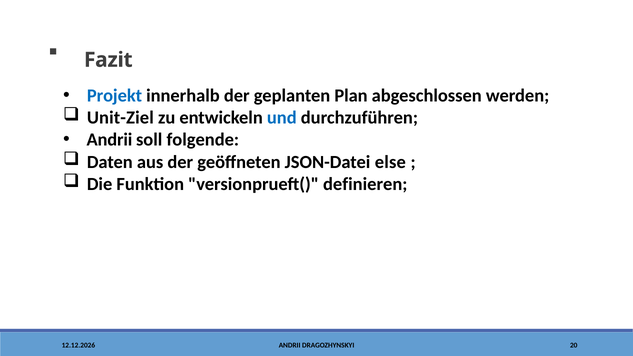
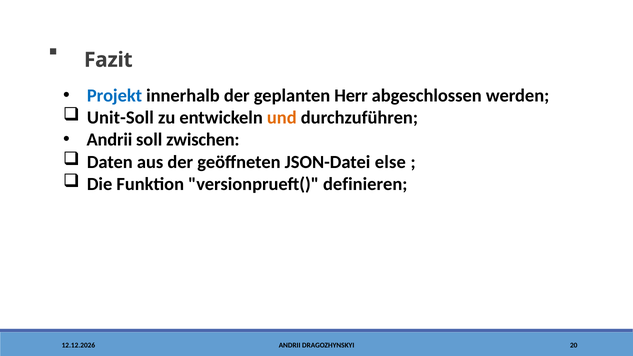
Plan: Plan -> Herr
Unit-Ziel: Unit-Ziel -> Unit-Soll
und colour: blue -> orange
folgende: folgende -> zwischen
